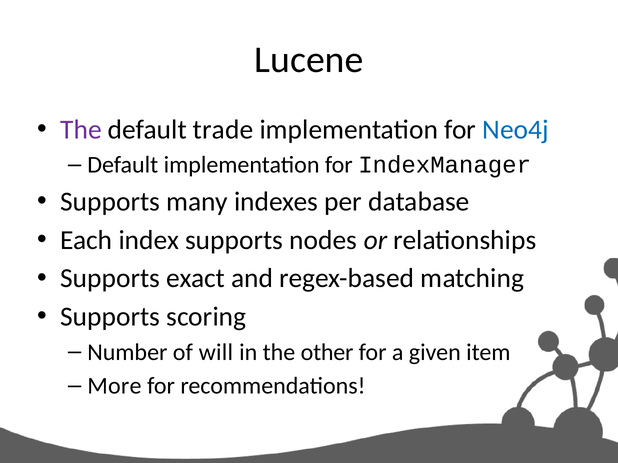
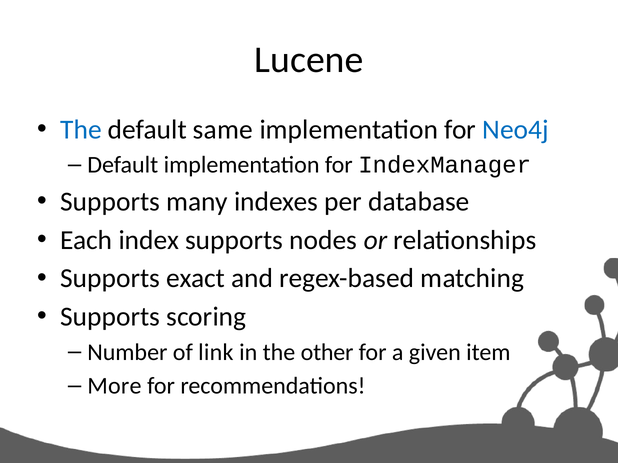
The at (81, 130) colour: purple -> blue
trade: trade -> same
will: will -> link
